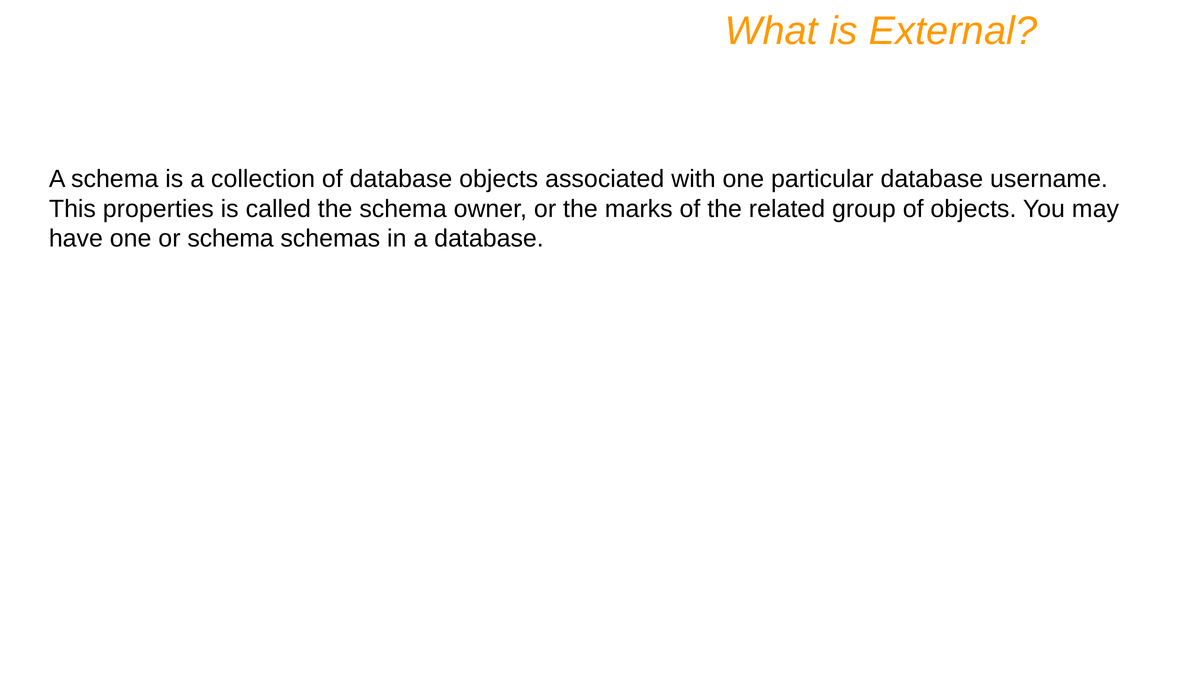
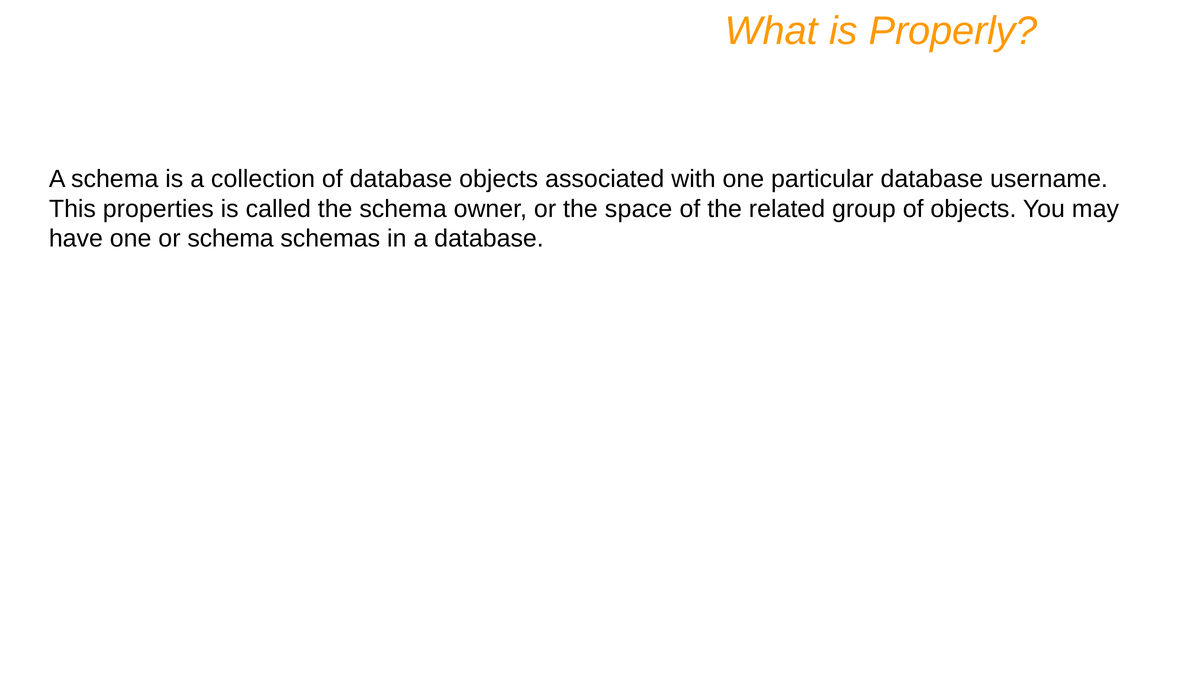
External: External -> Properly
marks: marks -> space
